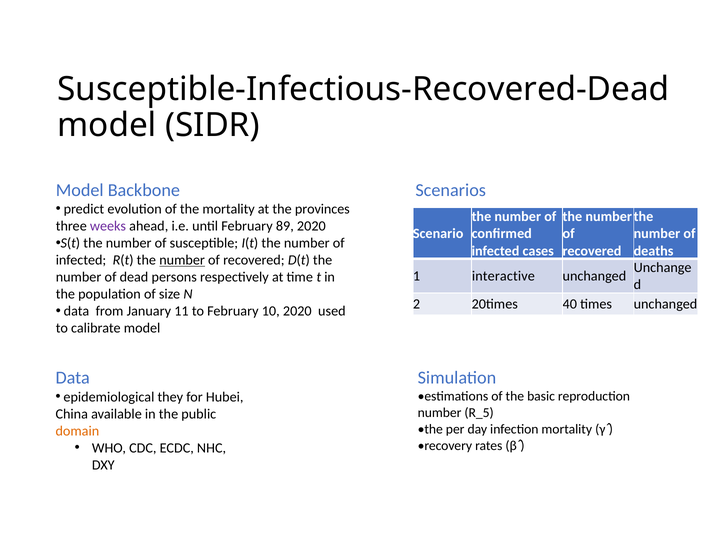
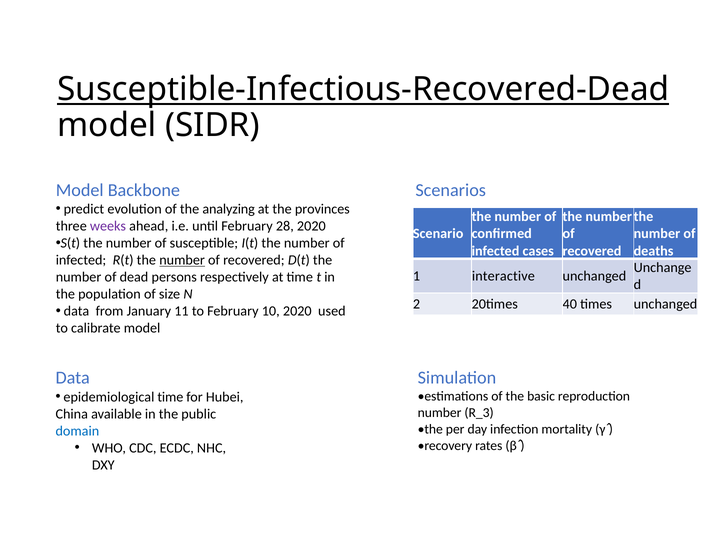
Susceptible-Infectious-Recovered-Dead underline: none -> present
the mortality: mortality -> analyzing
89: 89 -> 28
epidemiological they: they -> time
R_5: R_5 -> R_3
domain colour: orange -> blue
